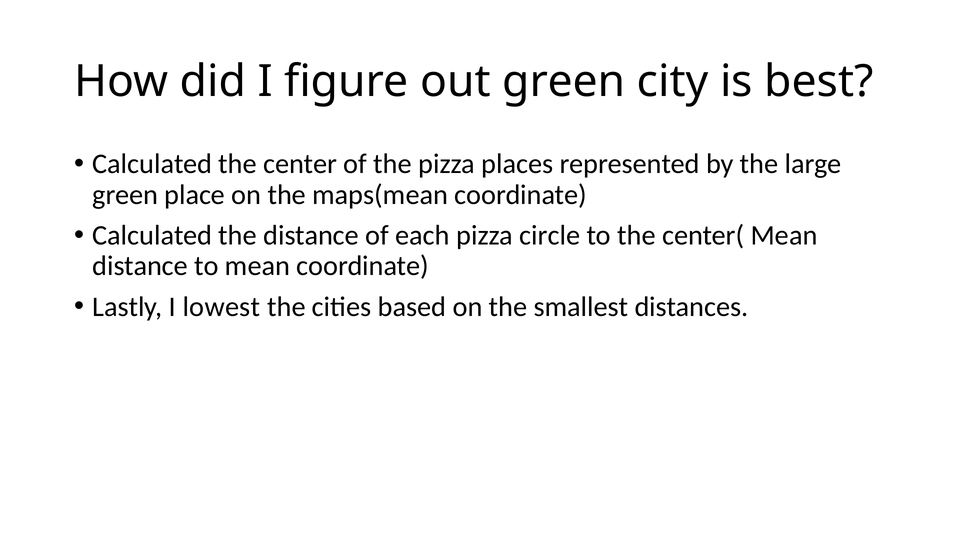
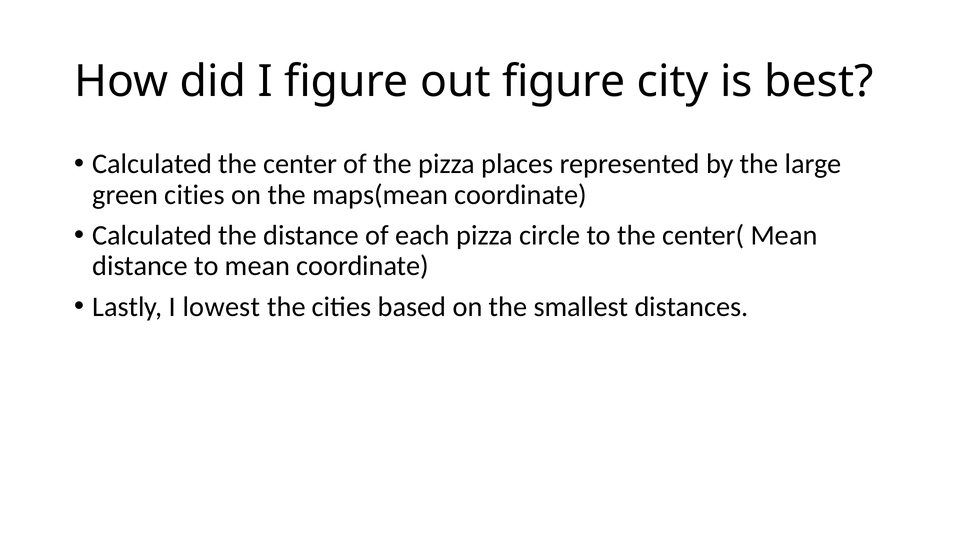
out green: green -> figure
green place: place -> cities
